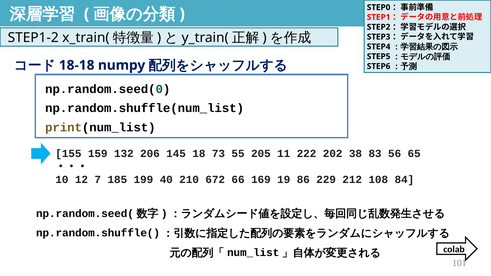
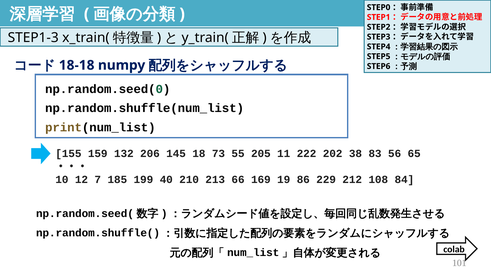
STEP1-2: STEP1-2 -> STEP1-3
672: 672 -> 213
